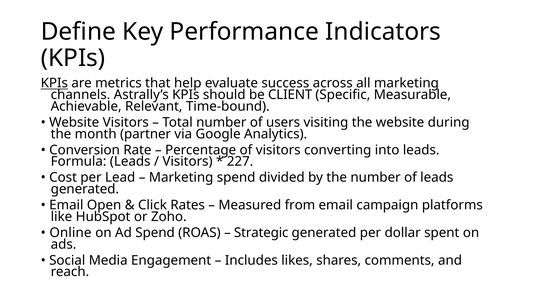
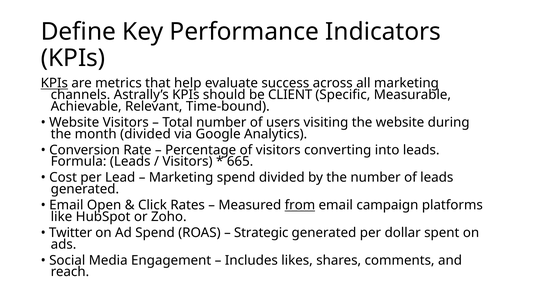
month partner: partner -> divided
227: 227 -> 665
from underline: none -> present
Online: Online -> Twitter
